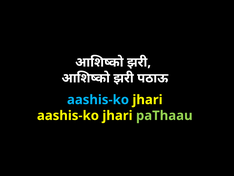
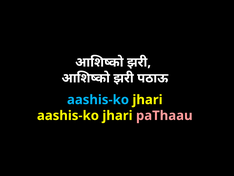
paThaau colour: light green -> pink
